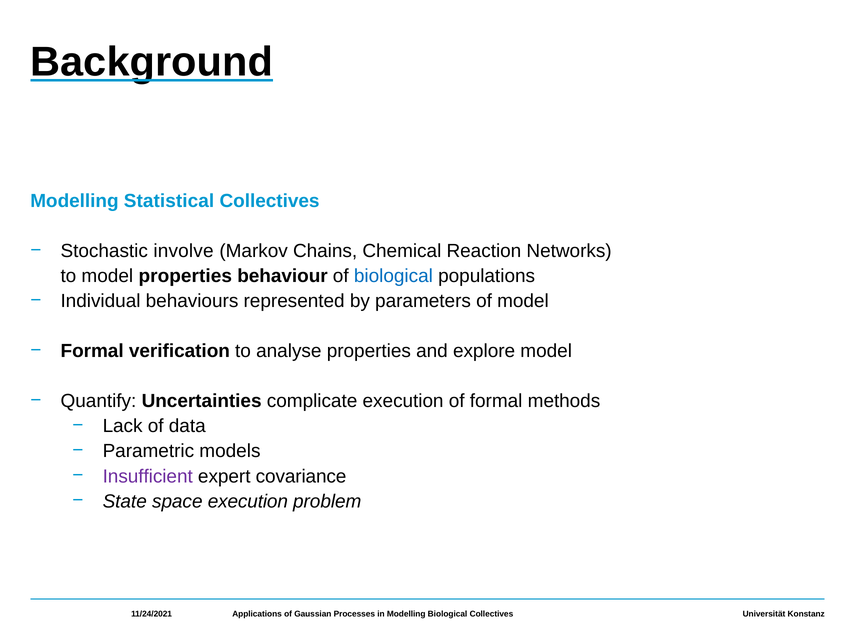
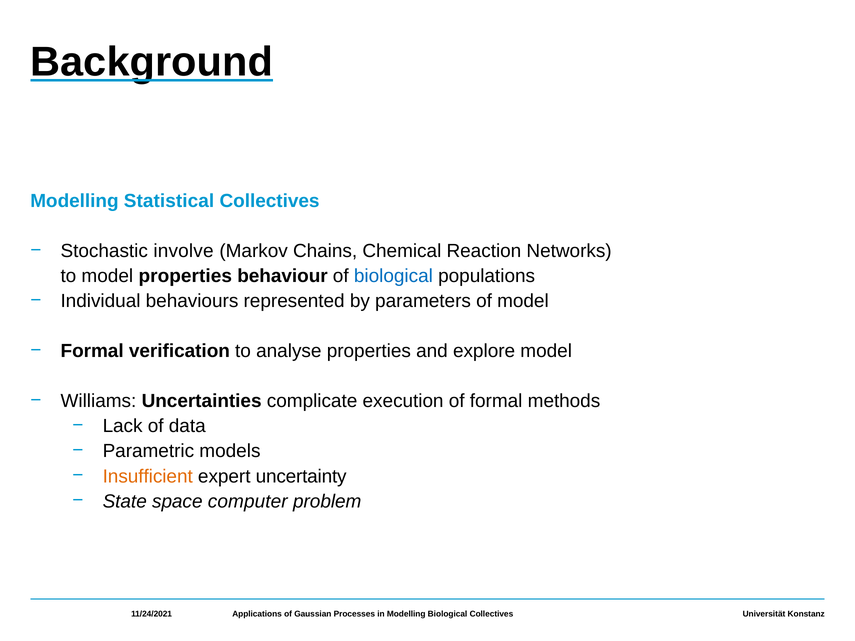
Quantify: Quantify -> Williams
Insufficient colour: purple -> orange
covariance: covariance -> uncertainty
space execution: execution -> computer
